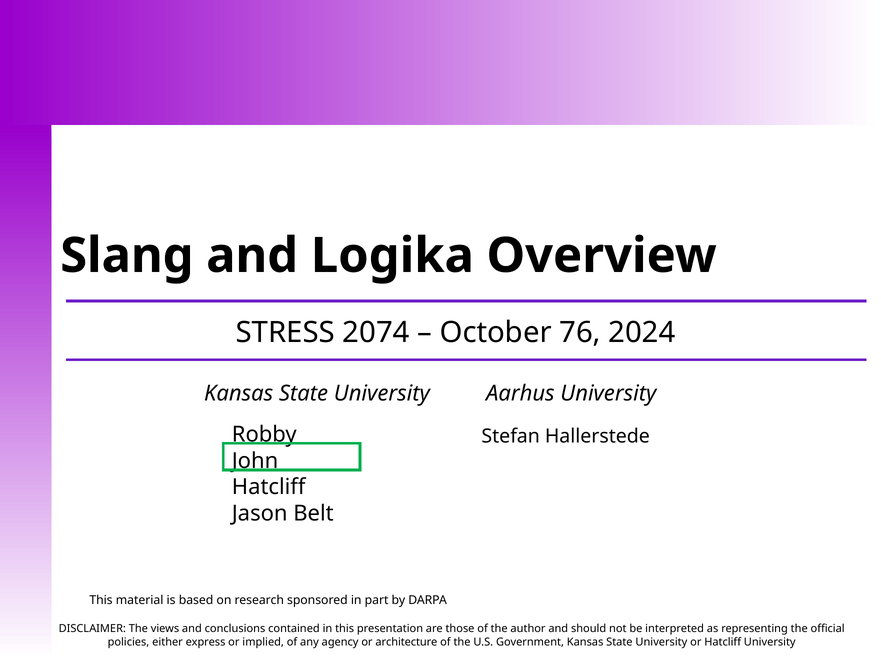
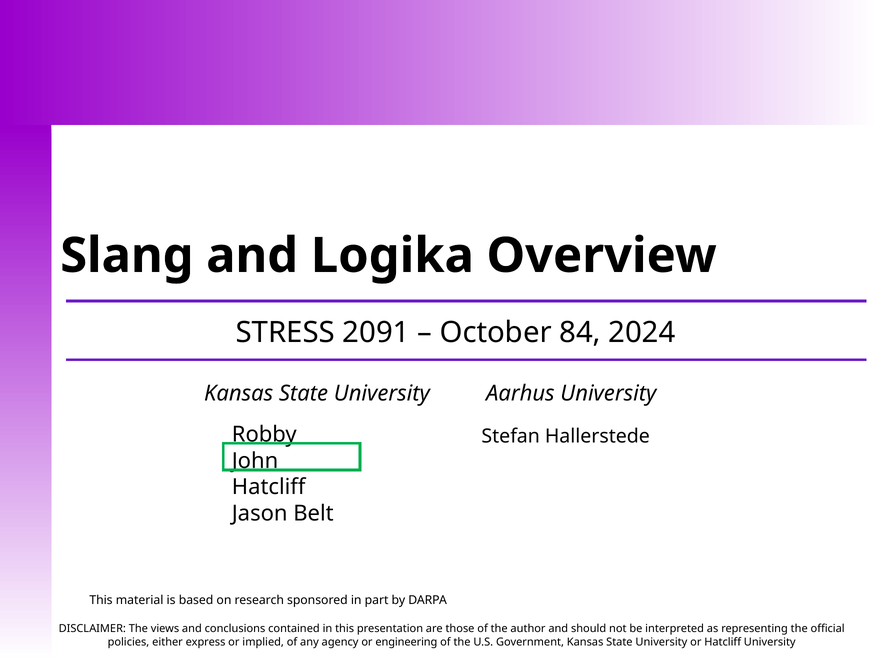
2074: 2074 -> 2091
76: 76 -> 84
architecture: architecture -> engineering
